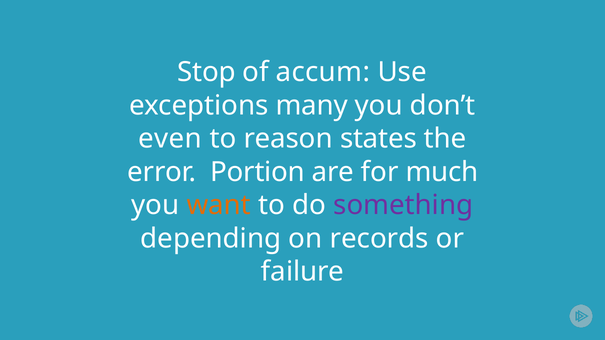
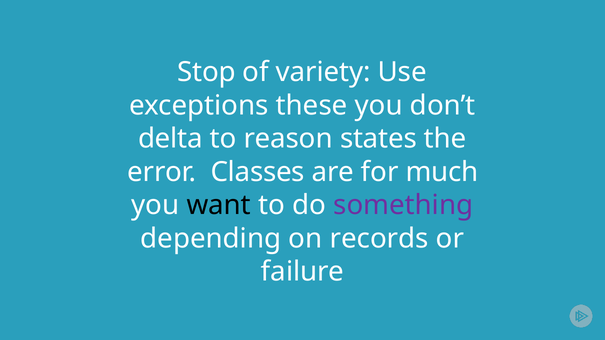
accum: accum -> variety
many: many -> these
even: even -> delta
Portion: Portion -> Classes
want colour: orange -> black
